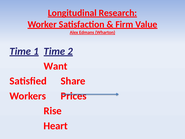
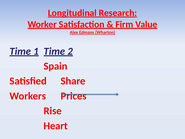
Want: Want -> Spain
